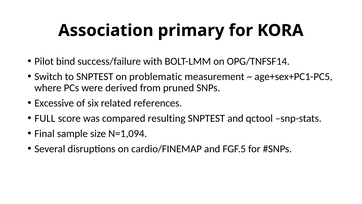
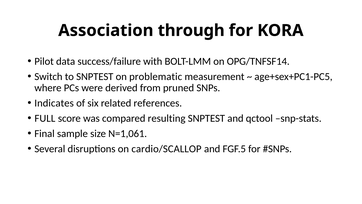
primary: primary -> through
bind: bind -> data
Excessive: Excessive -> Indicates
N=1,094: N=1,094 -> N=1,061
cardio/FINEMAP: cardio/FINEMAP -> cardio/SCALLOP
